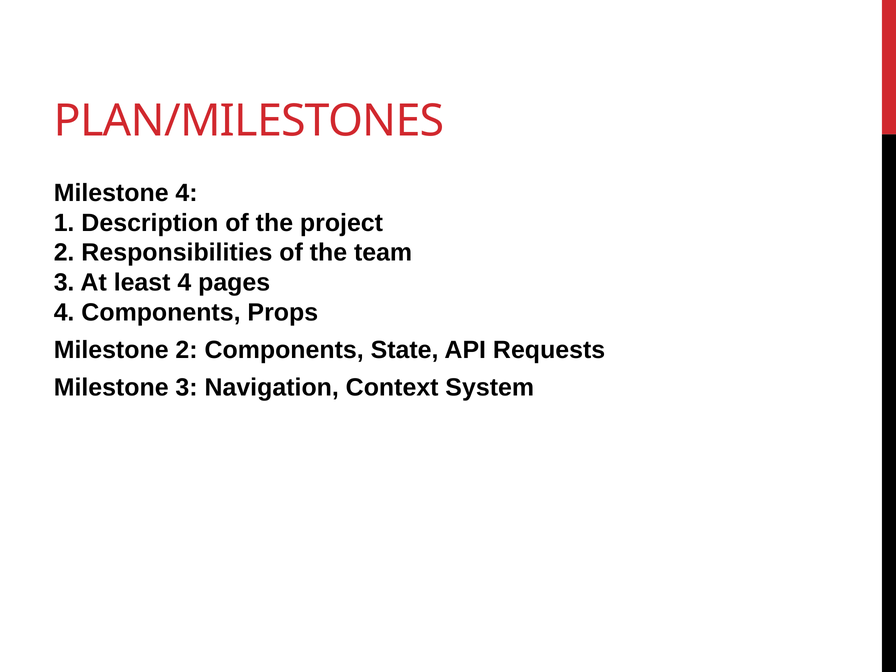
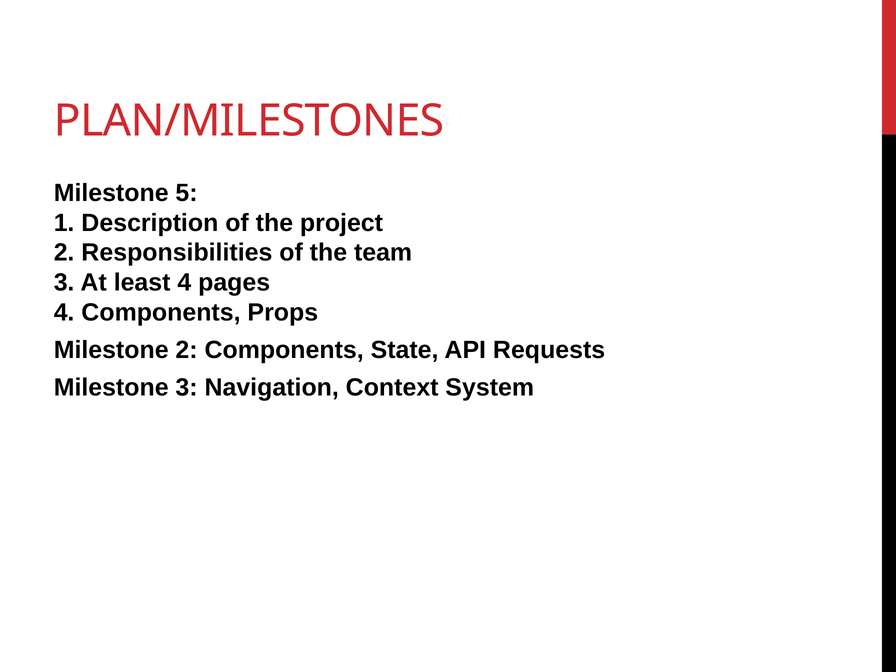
Milestone 4: 4 -> 5
